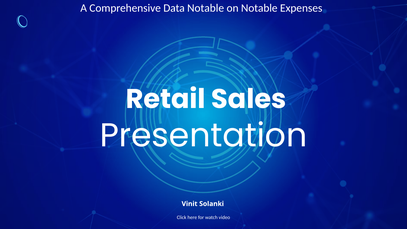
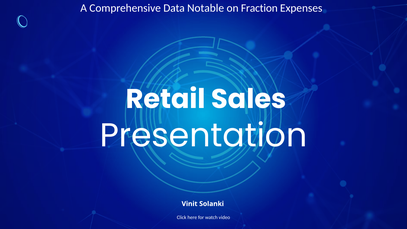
on Notable: Notable -> Fraction
